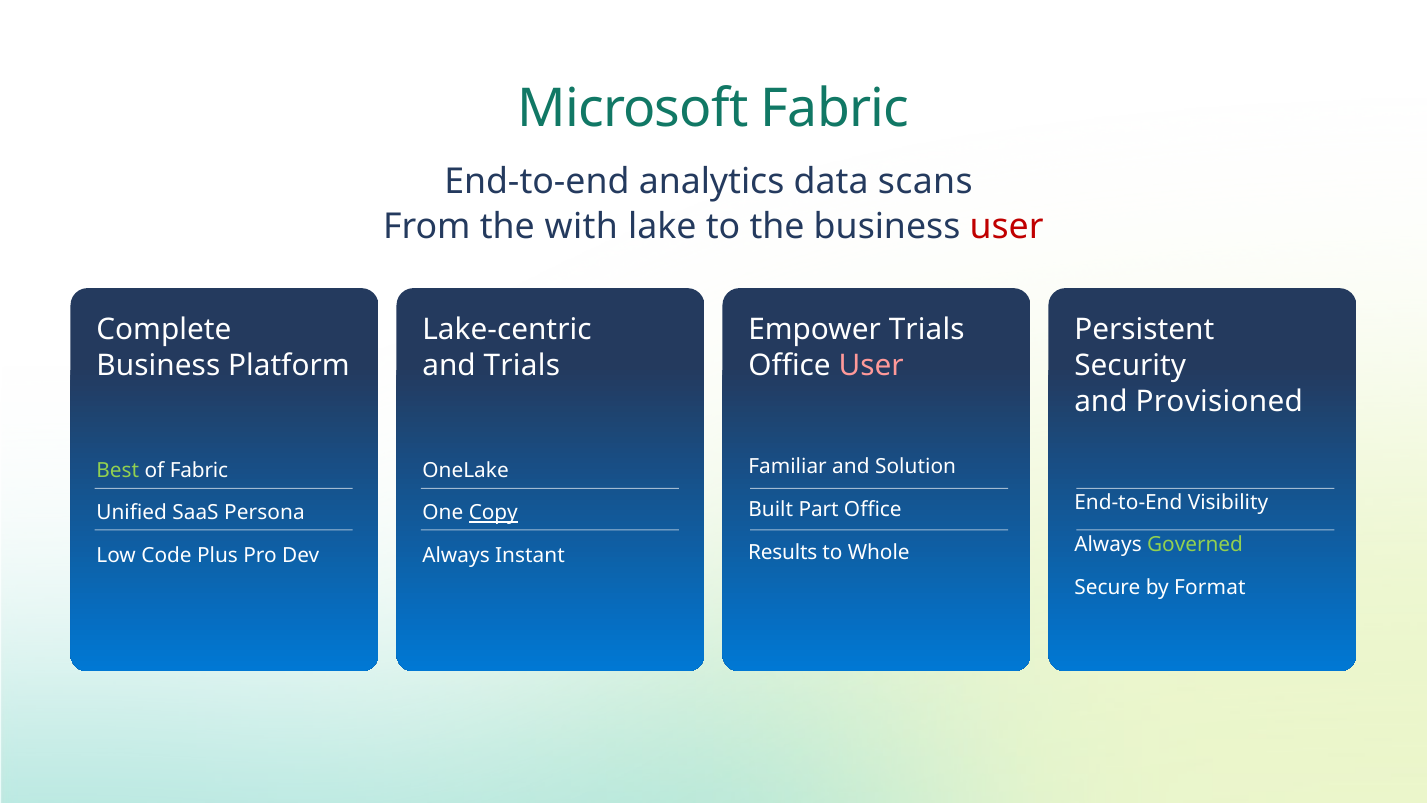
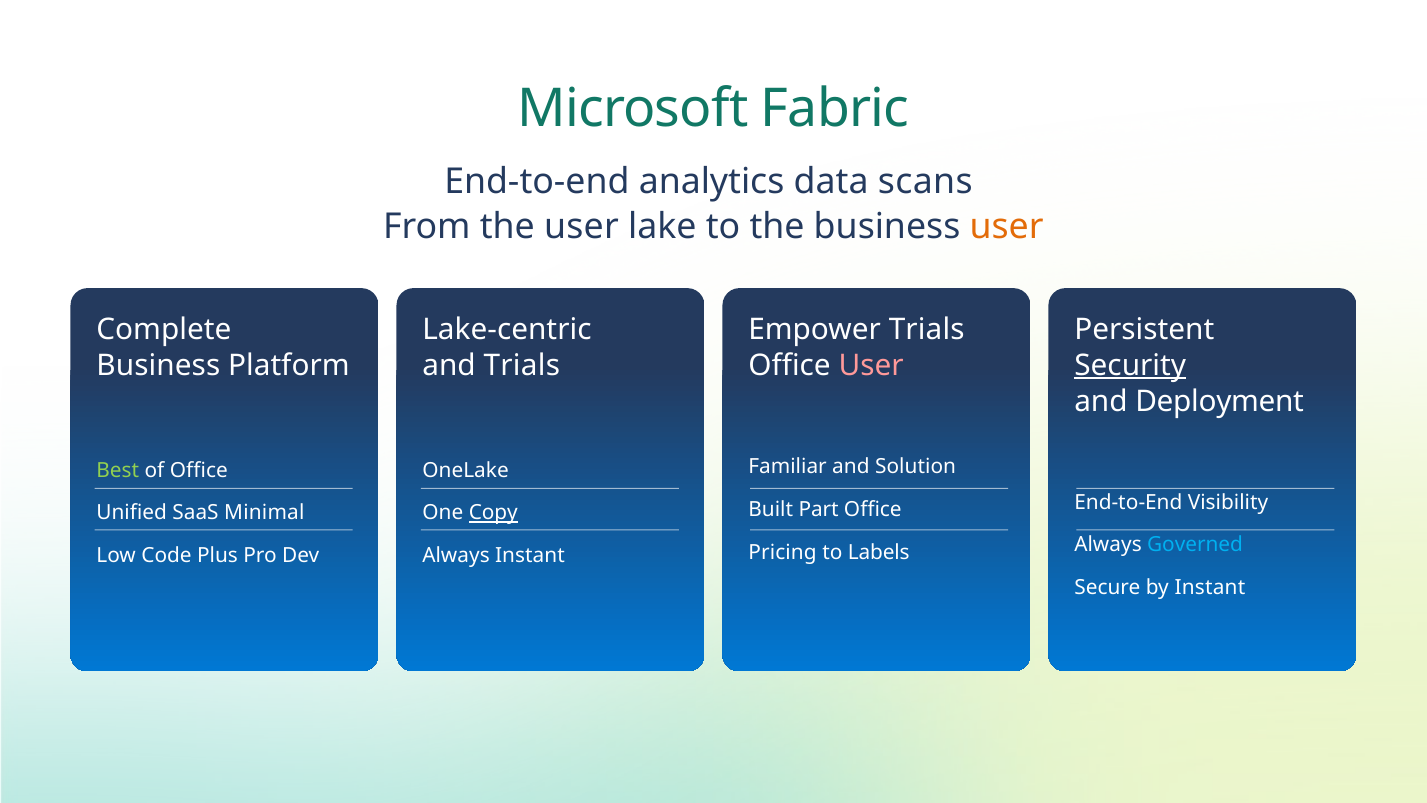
the with: with -> user
user at (1007, 227) colour: red -> orange
Security underline: none -> present
Provisioned: Provisioned -> Deployment
of Fabric: Fabric -> Office
Persona: Persona -> Minimal
Governed colour: light green -> light blue
Results: Results -> Pricing
Whole: Whole -> Labels
by Format: Format -> Instant
